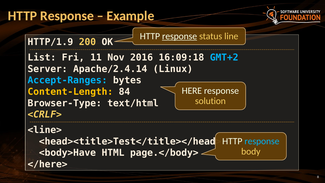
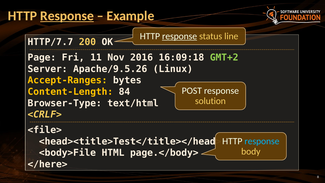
Response at (67, 16) underline: none -> present
HTTP/1.9: HTTP/1.9 -> HTTP/7.7
List: List -> Page
GMT+2 colour: light blue -> light green
Apache/2.4.14: Apache/2.4.14 -> Apache/9.5.26
Accept-Ranges colour: light blue -> yellow
HERE: HERE -> POST
<line>: <line> -> <file>
<body>Have: <body>Have -> <body>File
